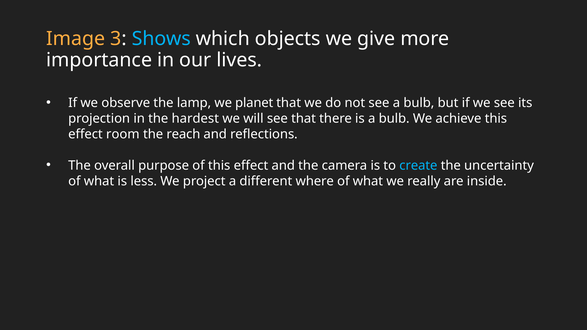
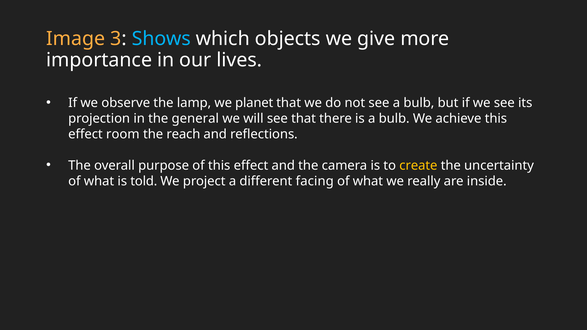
hardest: hardest -> general
create colour: light blue -> yellow
less: less -> told
where: where -> facing
